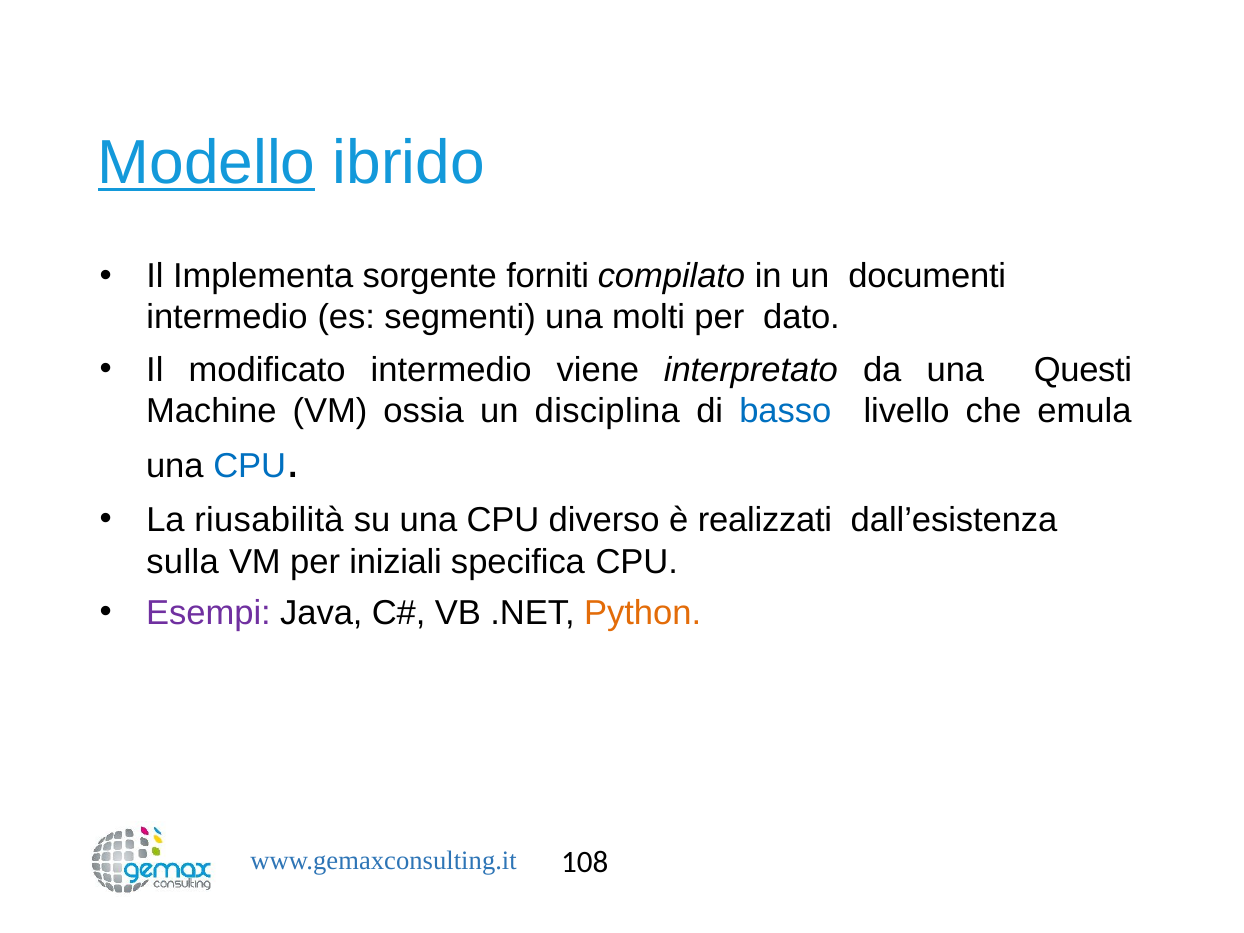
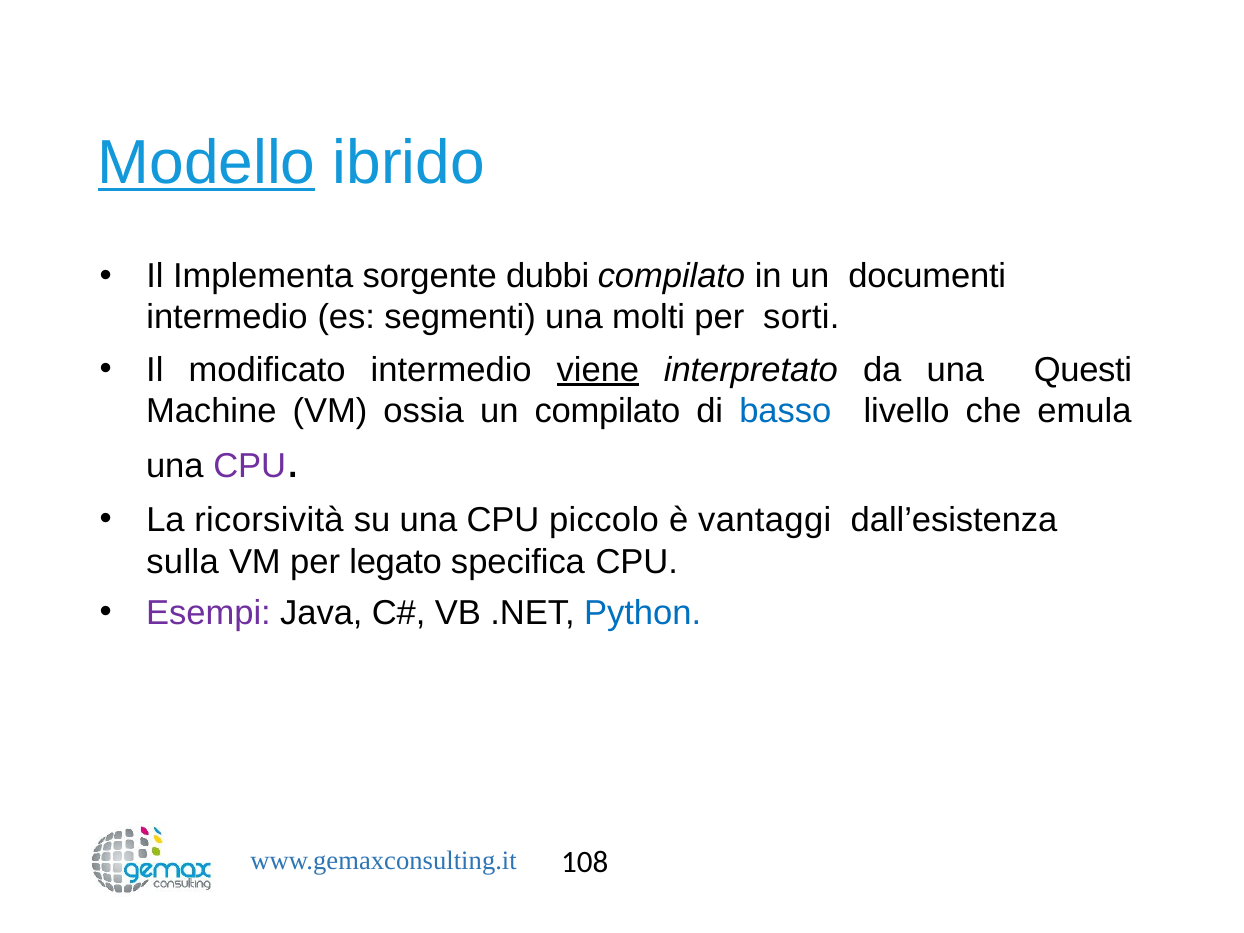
forniti: forniti -> dubbi
dato: dato -> sorti
viene underline: none -> present
un disciplina: disciplina -> compilato
CPU at (250, 466) colour: blue -> purple
riusabilità: riusabilità -> ricorsività
diverso: diverso -> piccolo
realizzati: realizzati -> vantaggi
iniziali: iniziali -> legato
Python colour: orange -> blue
